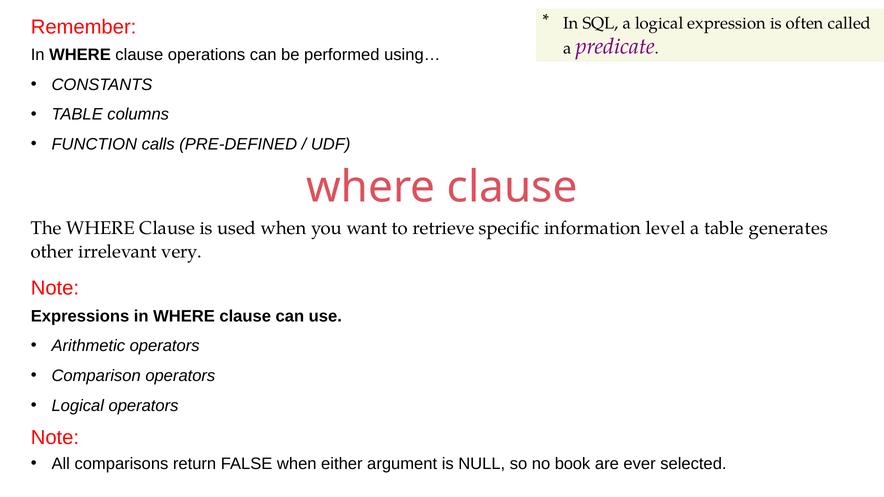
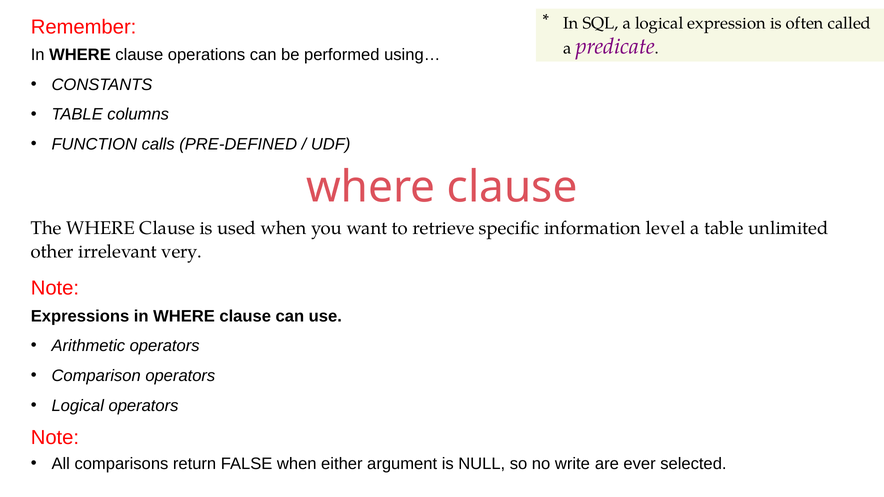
generates: generates -> unlimited
book: book -> write
